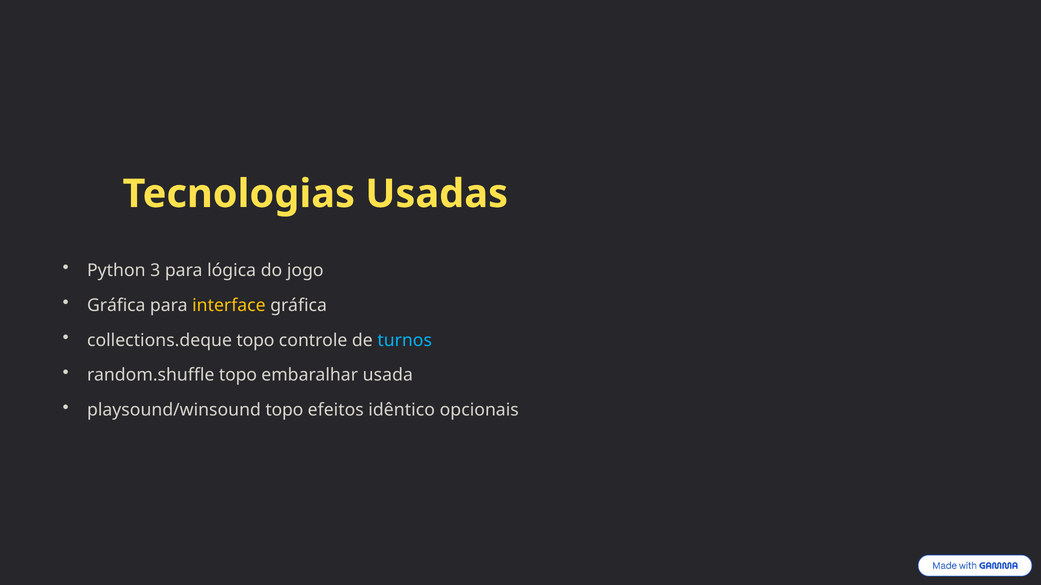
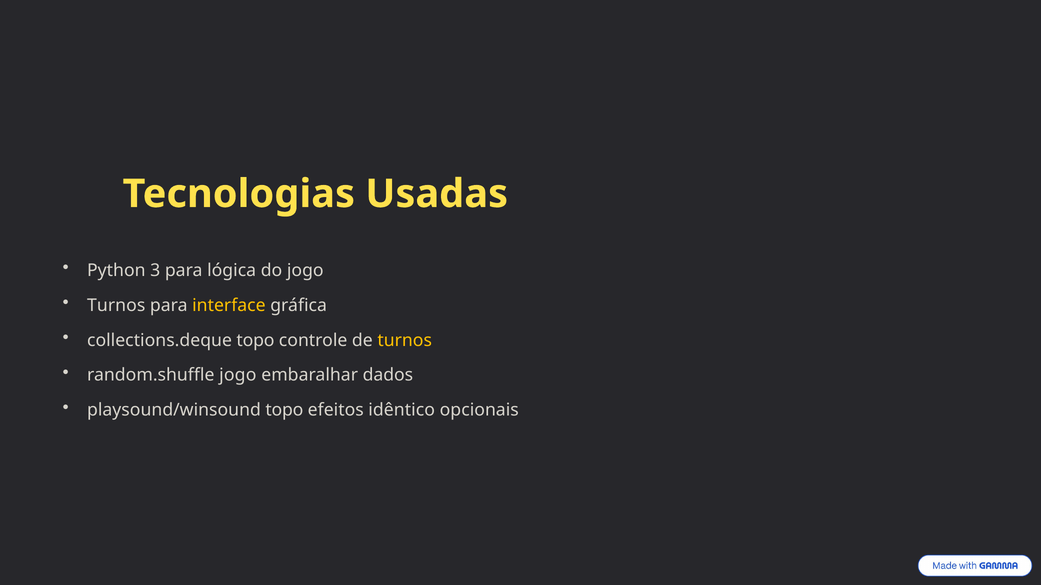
Gráfica at (116, 306): Gráfica -> Turnos
turnos at (405, 341) colour: light blue -> yellow
random.shuffle topo: topo -> jogo
usada: usada -> dados
